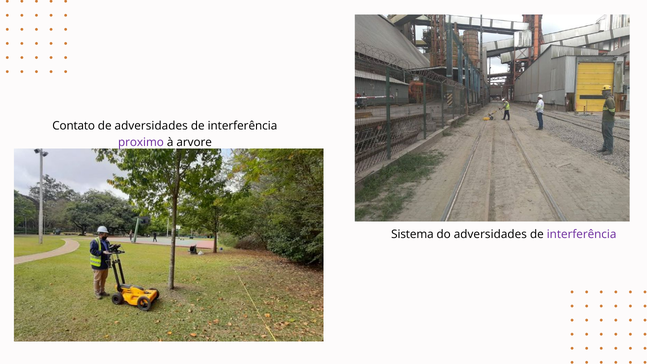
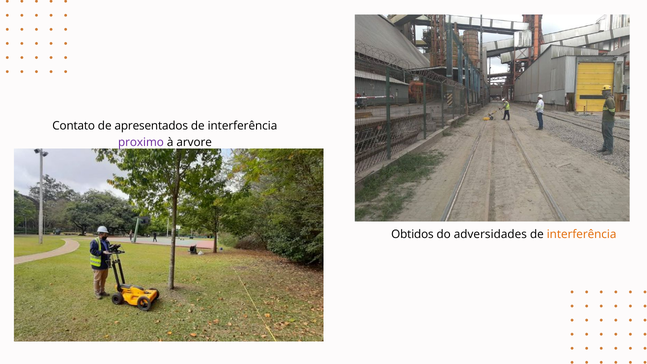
de adversidades: adversidades -> apresentados
Sistema: Sistema -> Obtidos
interferência at (582, 234) colour: purple -> orange
